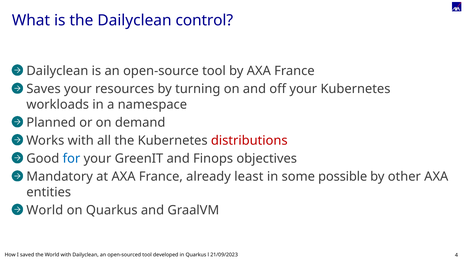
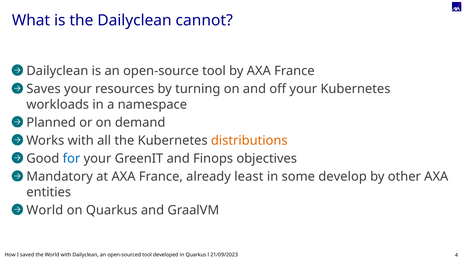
control: control -> cannot
distributions colour: red -> orange
possible: possible -> develop
